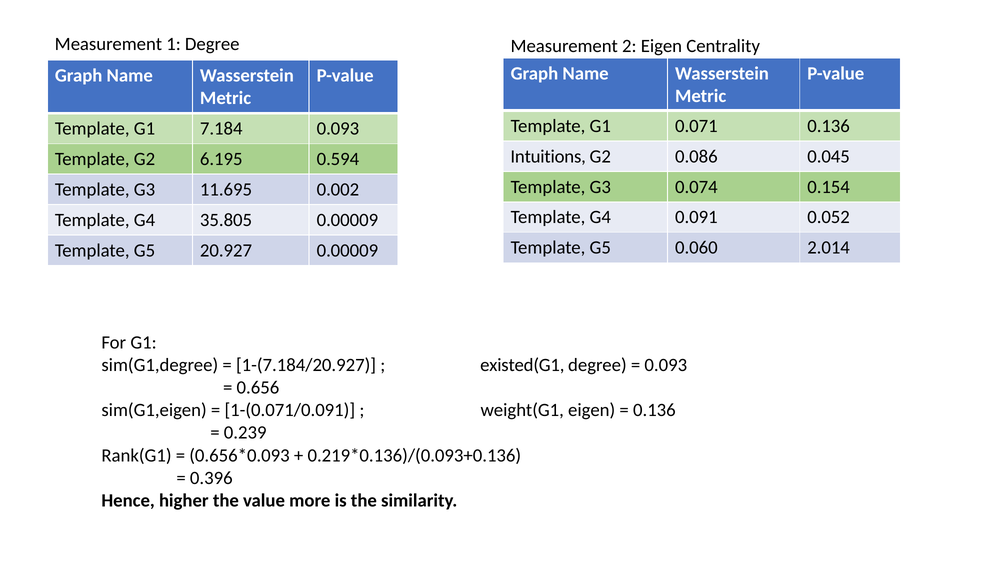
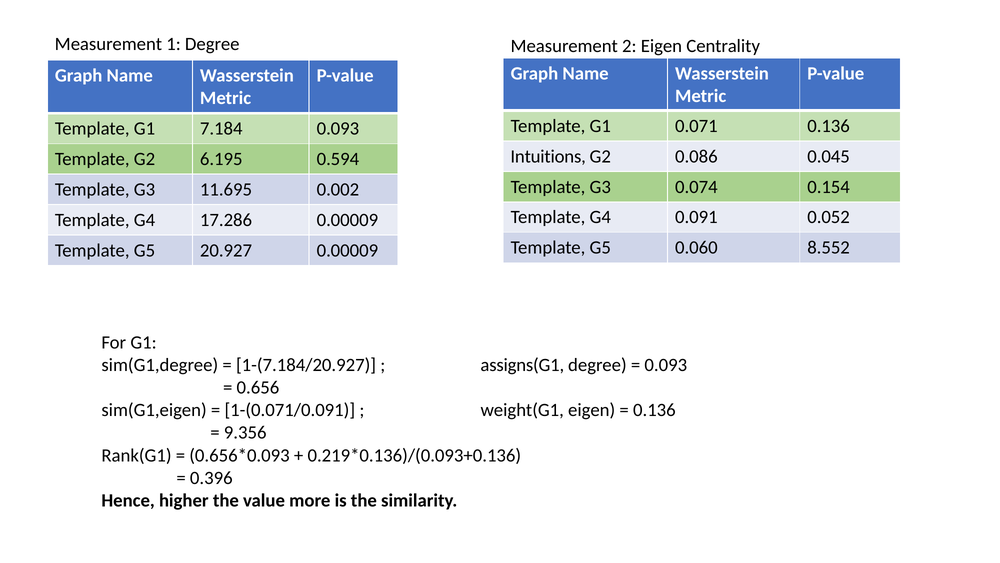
35.805: 35.805 -> 17.286
2.014: 2.014 -> 8.552
existed(G1: existed(G1 -> assigns(G1
0.239: 0.239 -> 9.356
